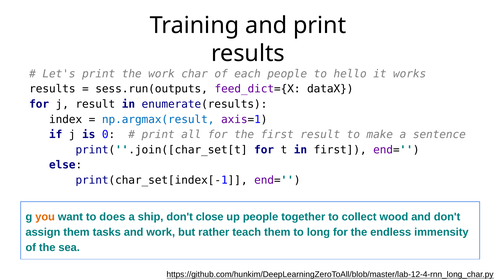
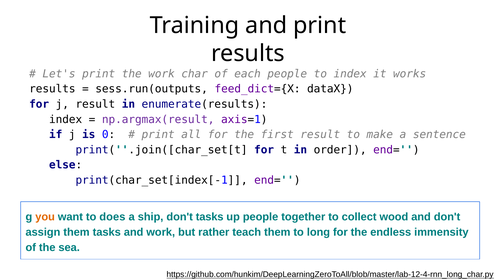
to hello: hello -> index
np.argmax(result colour: blue -> purple
in first: first -> order
don't close: close -> tasks
